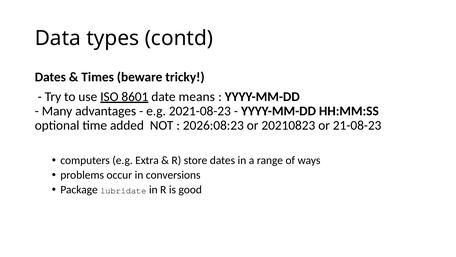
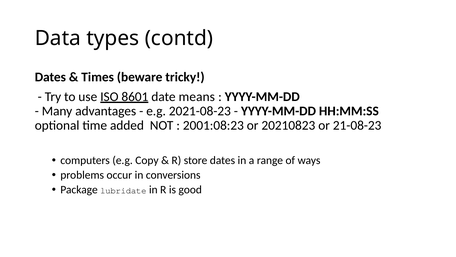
2026:08:23: 2026:08:23 -> 2001:08:23
Extra: Extra -> Copy
